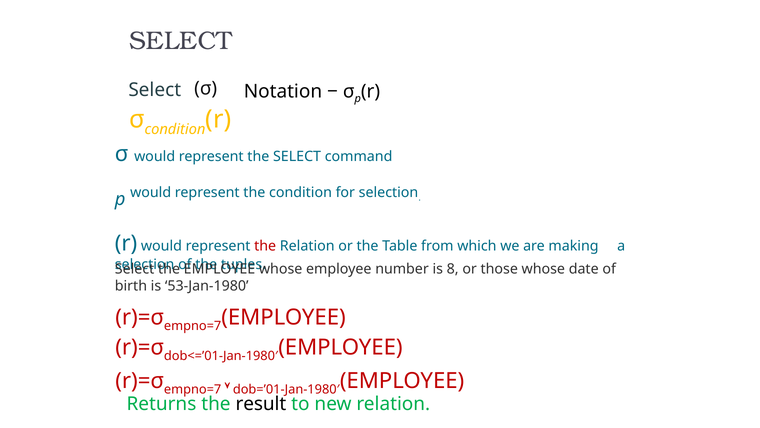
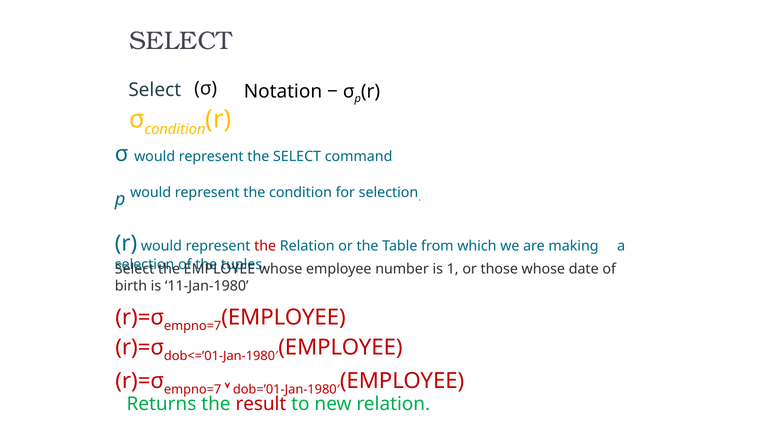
8: 8 -> 1
53-Jan-1980: 53-Jan-1980 -> 11-Jan-1980
result colour: black -> red
